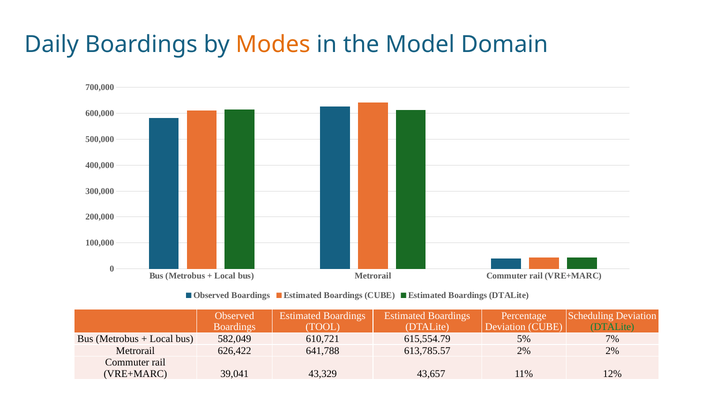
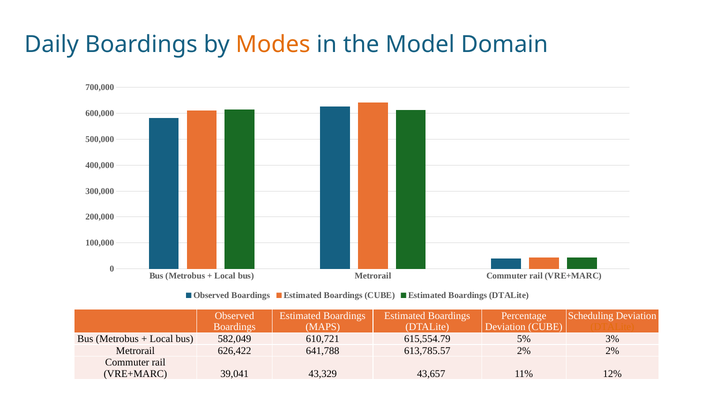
TOOL: TOOL -> MAPS
DTALite at (612, 327) colour: green -> orange
7%: 7% -> 3%
